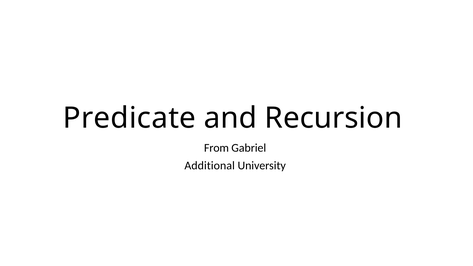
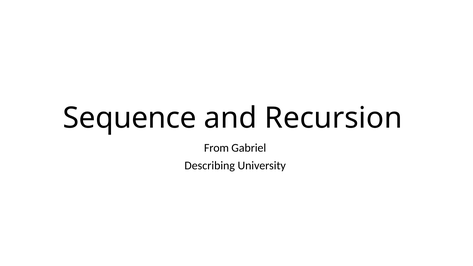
Predicate: Predicate -> Sequence
Additional: Additional -> Describing
